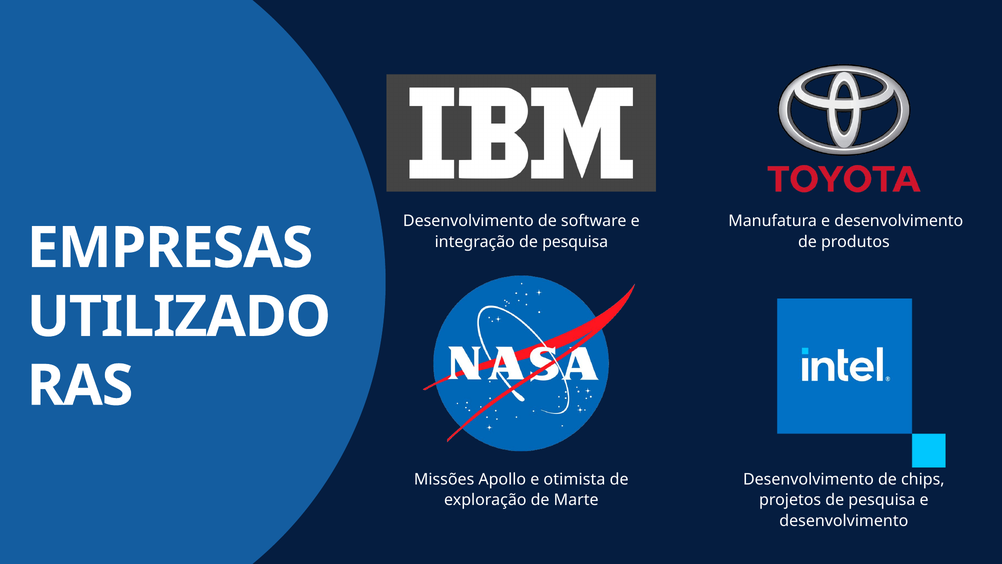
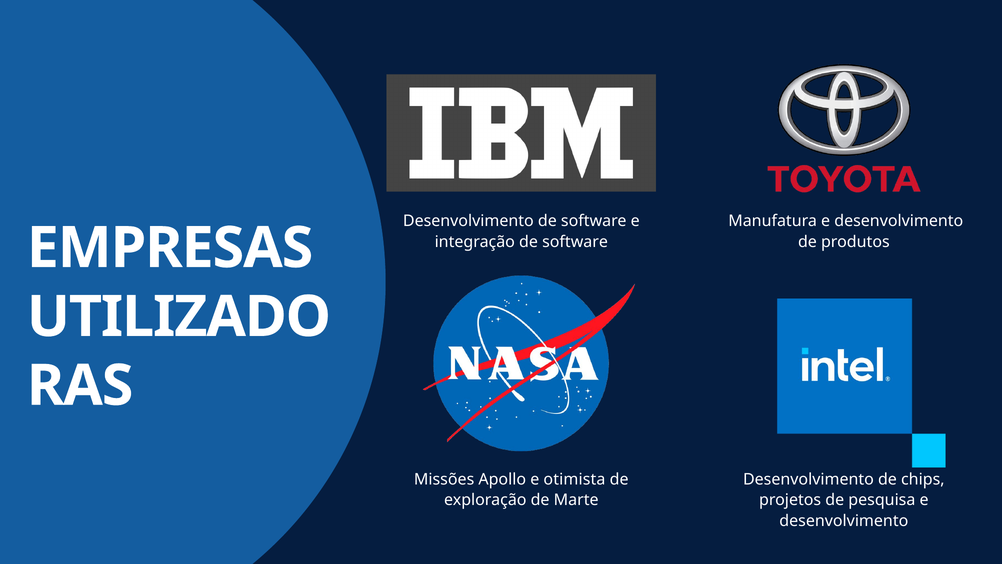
integração de pesquisa: pesquisa -> software
